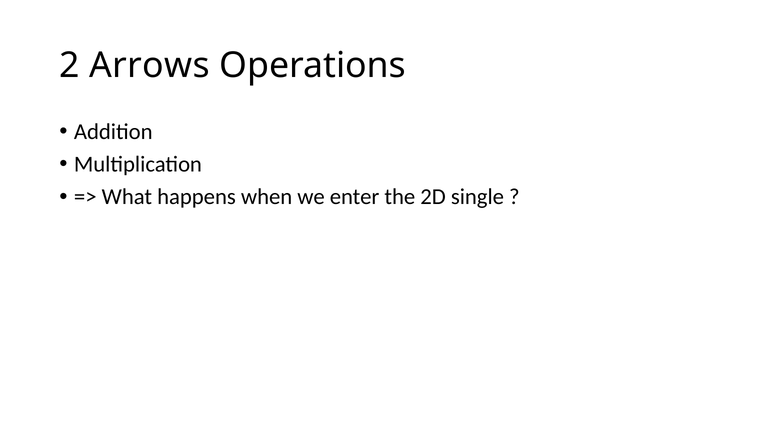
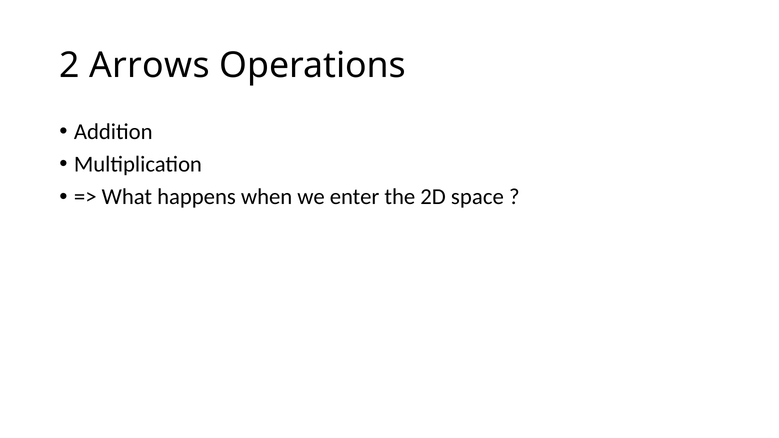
single: single -> space
